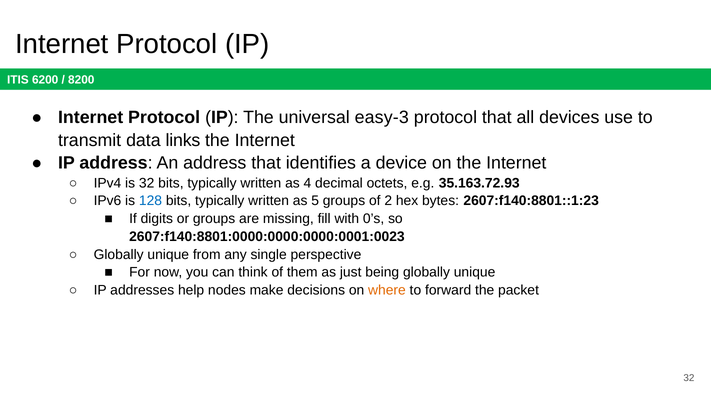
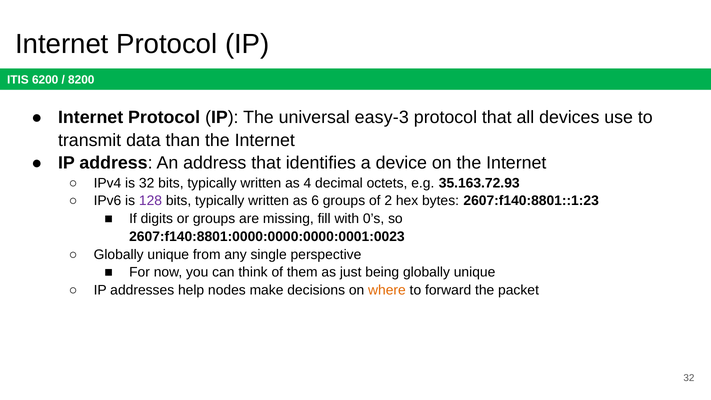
links: links -> than
128 colour: blue -> purple
5: 5 -> 6
